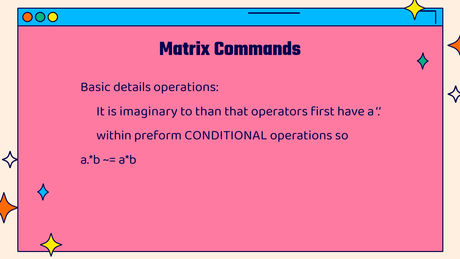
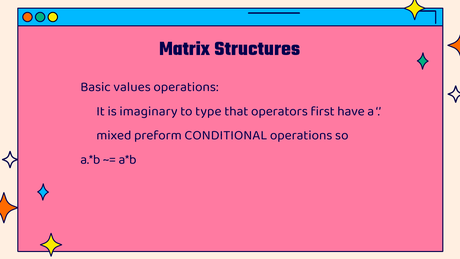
Commands: Commands -> Structures
details: details -> values
than: than -> type
within: within -> mixed
